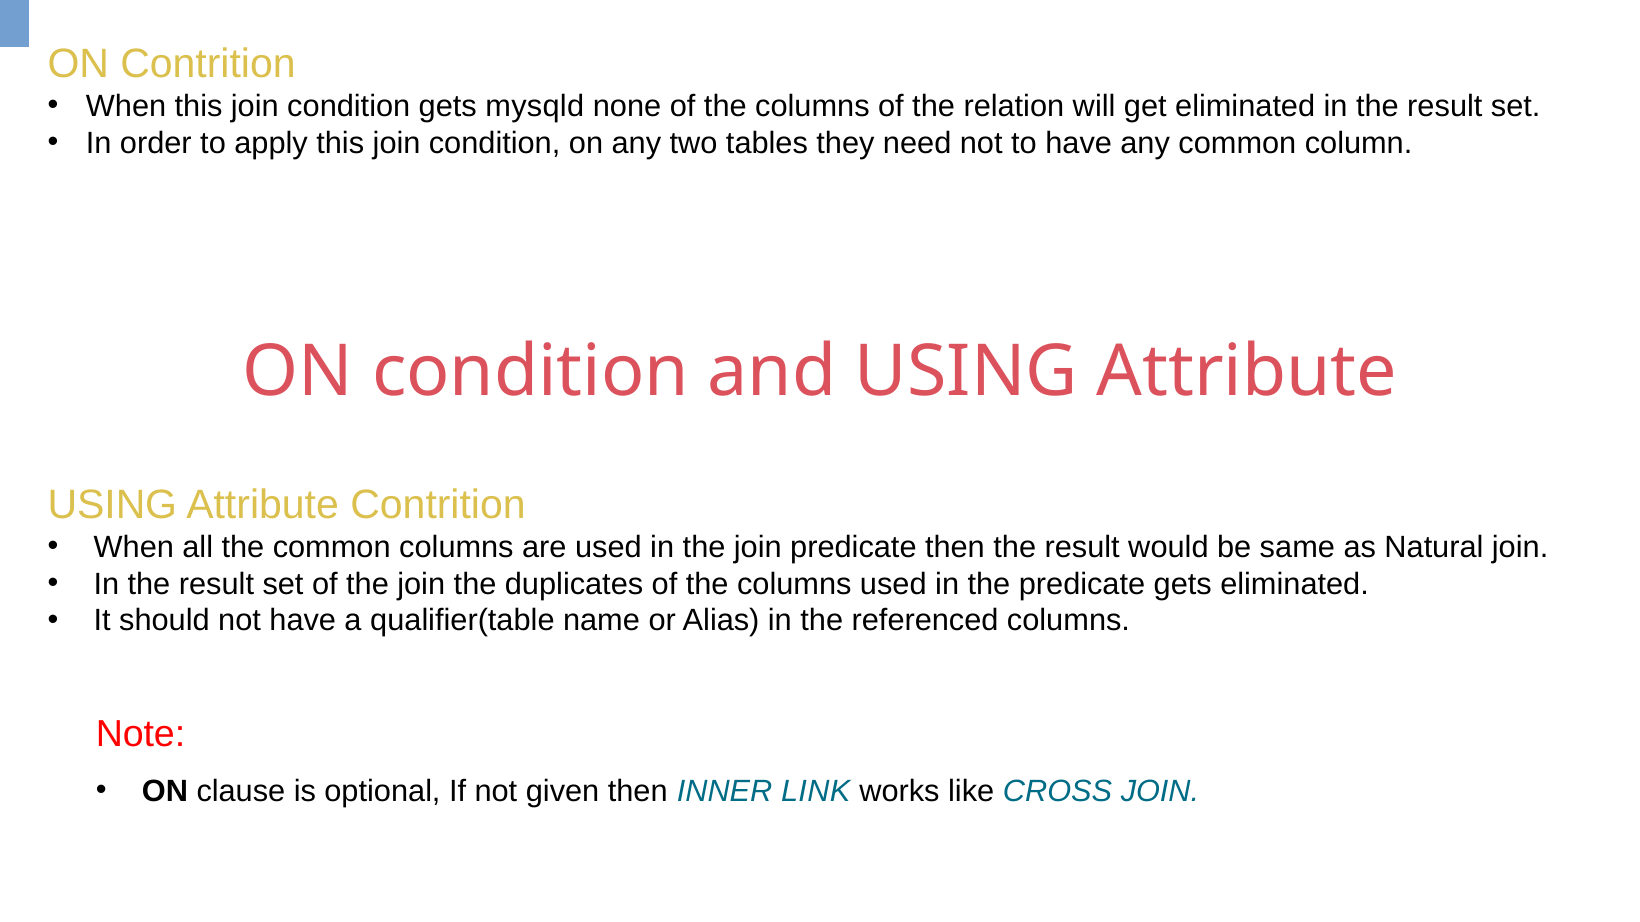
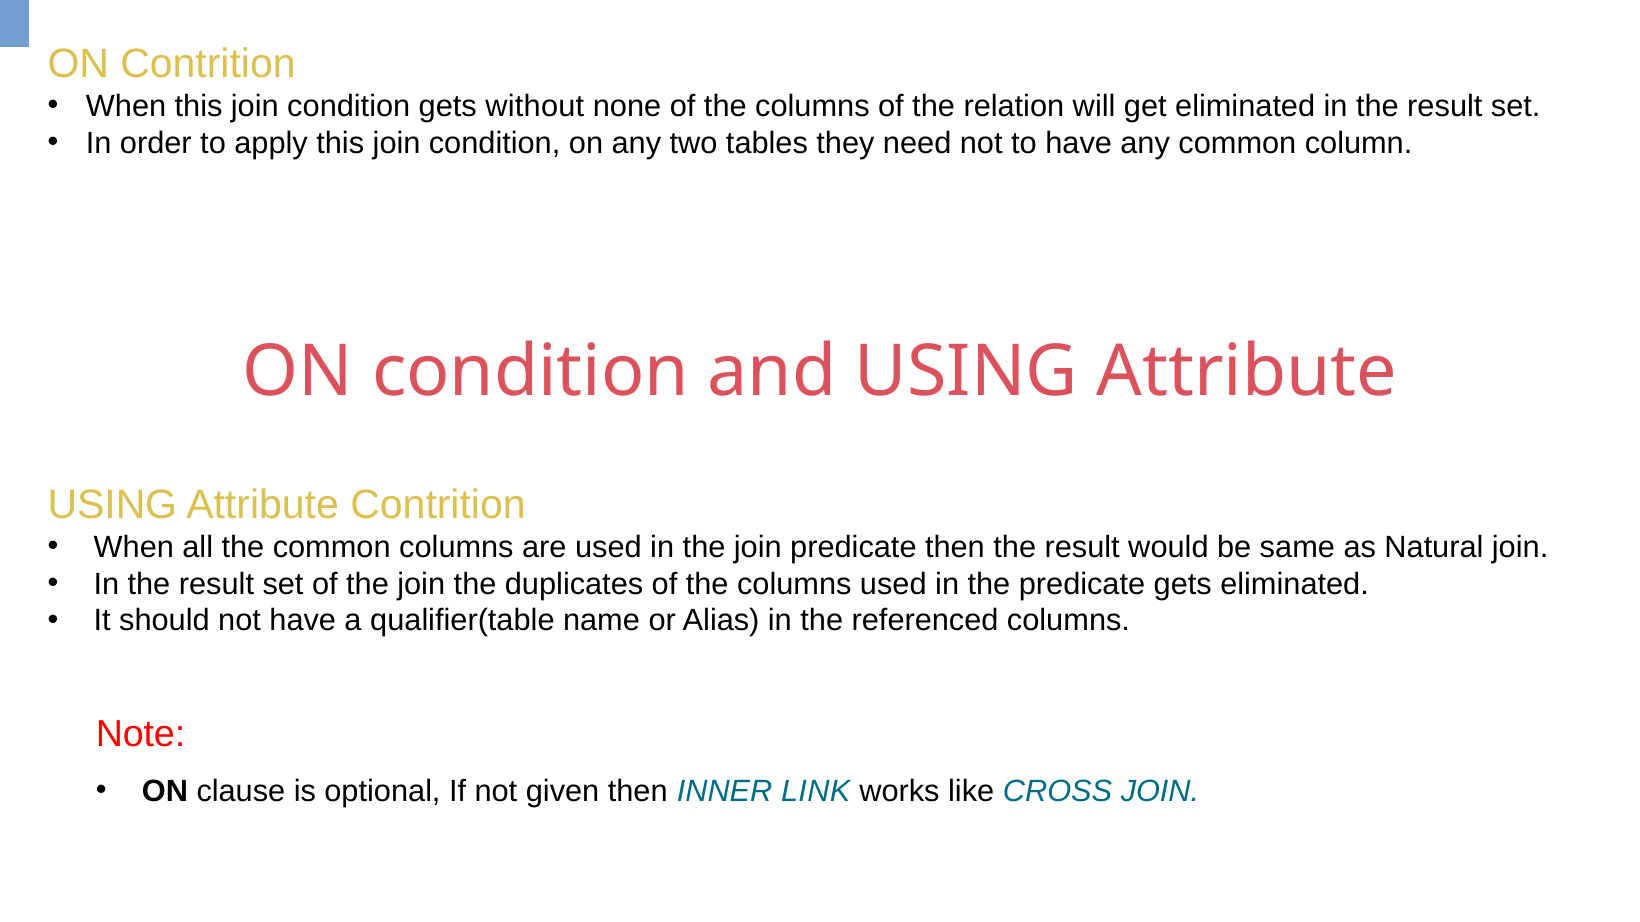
mysqld: mysqld -> without
